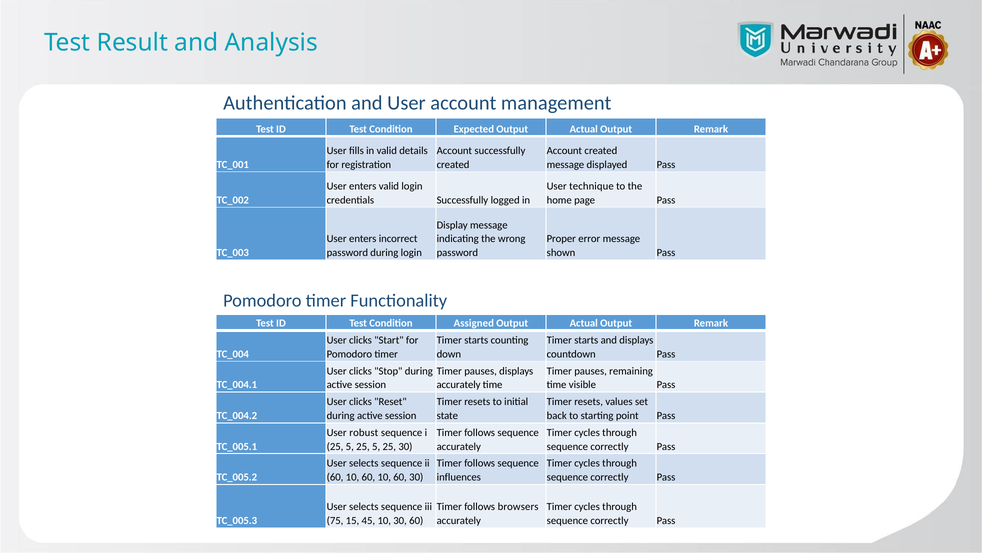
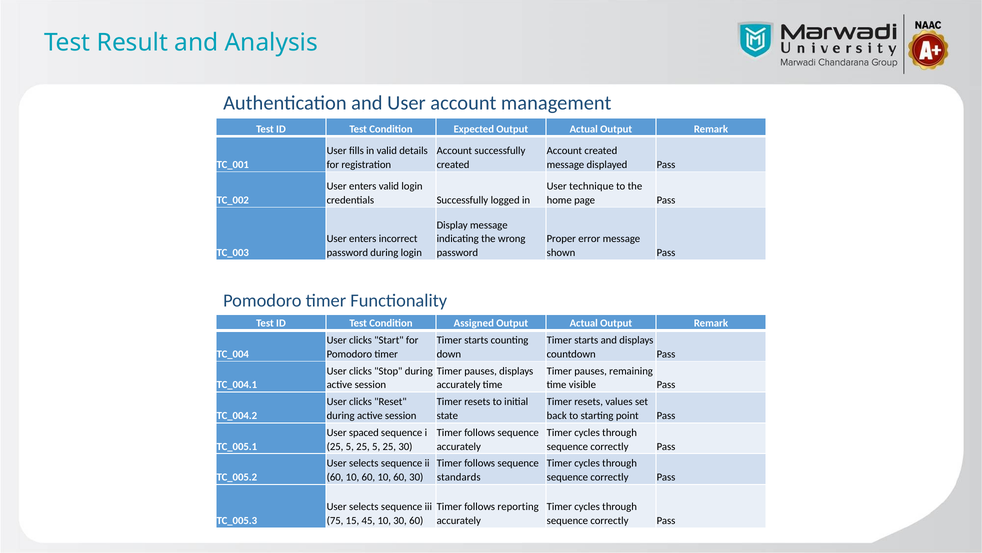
robust: robust -> spaced
influences: influences -> standards
browsers: browsers -> reporting
